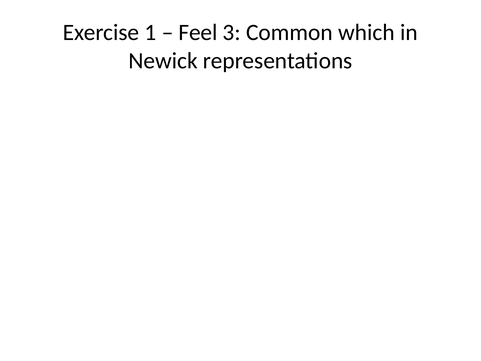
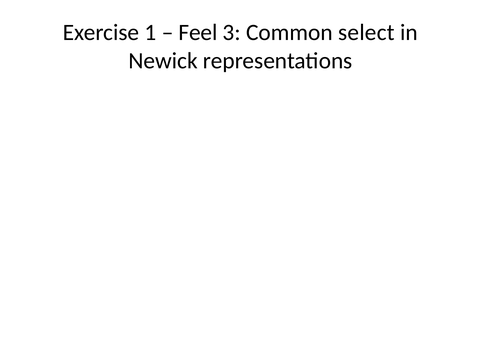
which: which -> select
